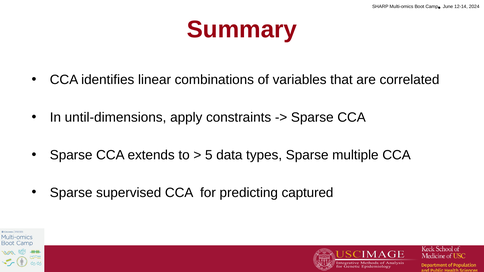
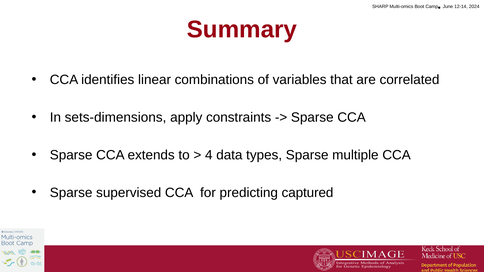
until-dimensions: until-dimensions -> sets-dimensions
5: 5 -> 4
